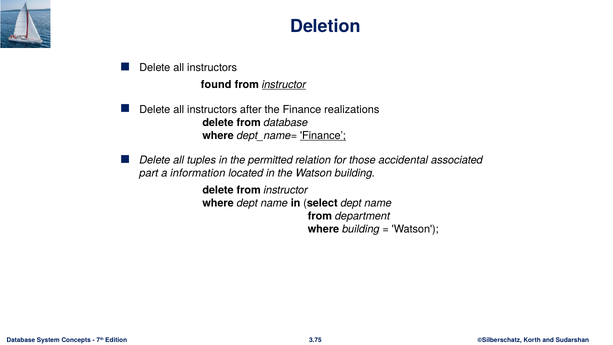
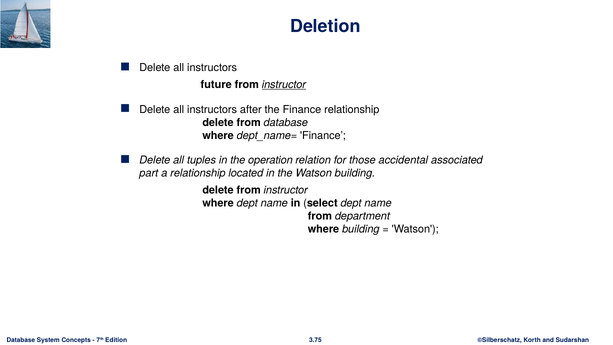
found: found -> future
Finance realizations: realizations -> relationship
Finance at (323, 135) underline: present -> none
permitted: permitted -> operation
a information: information -> relationship
